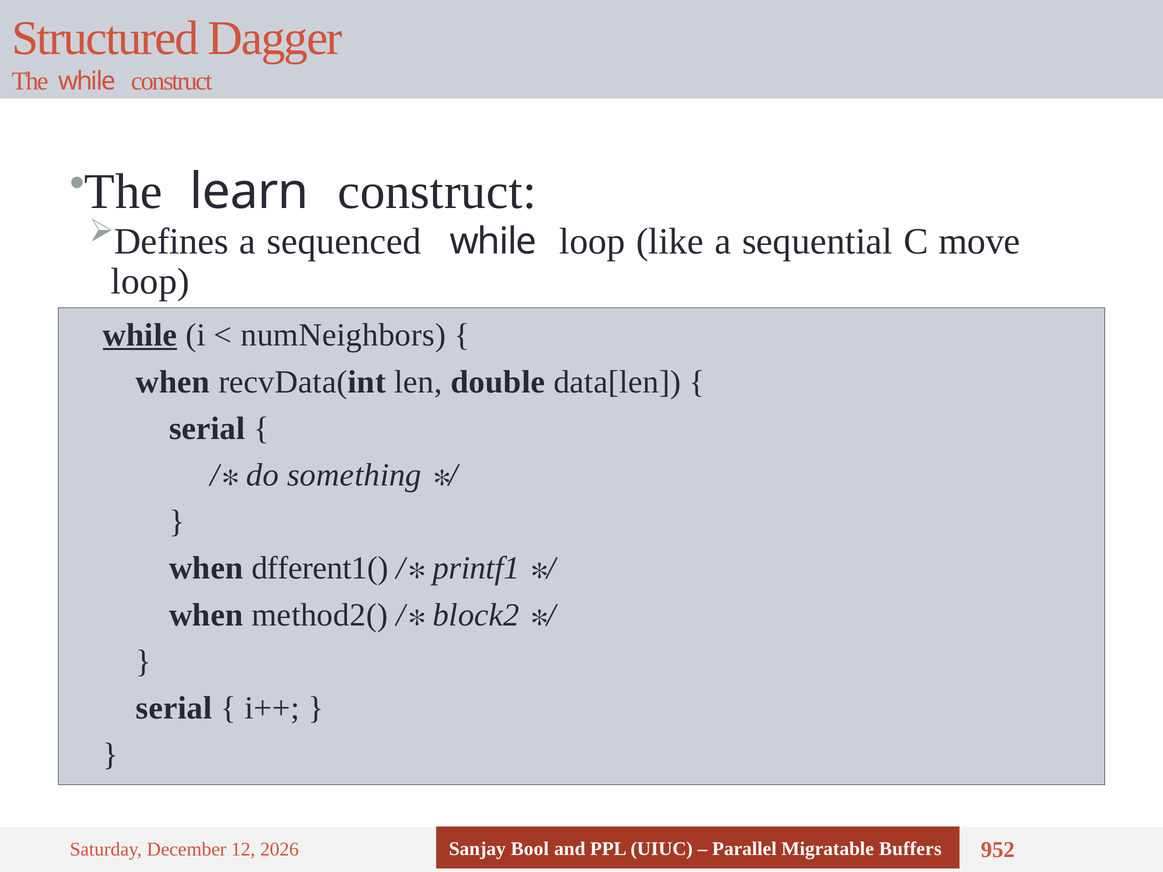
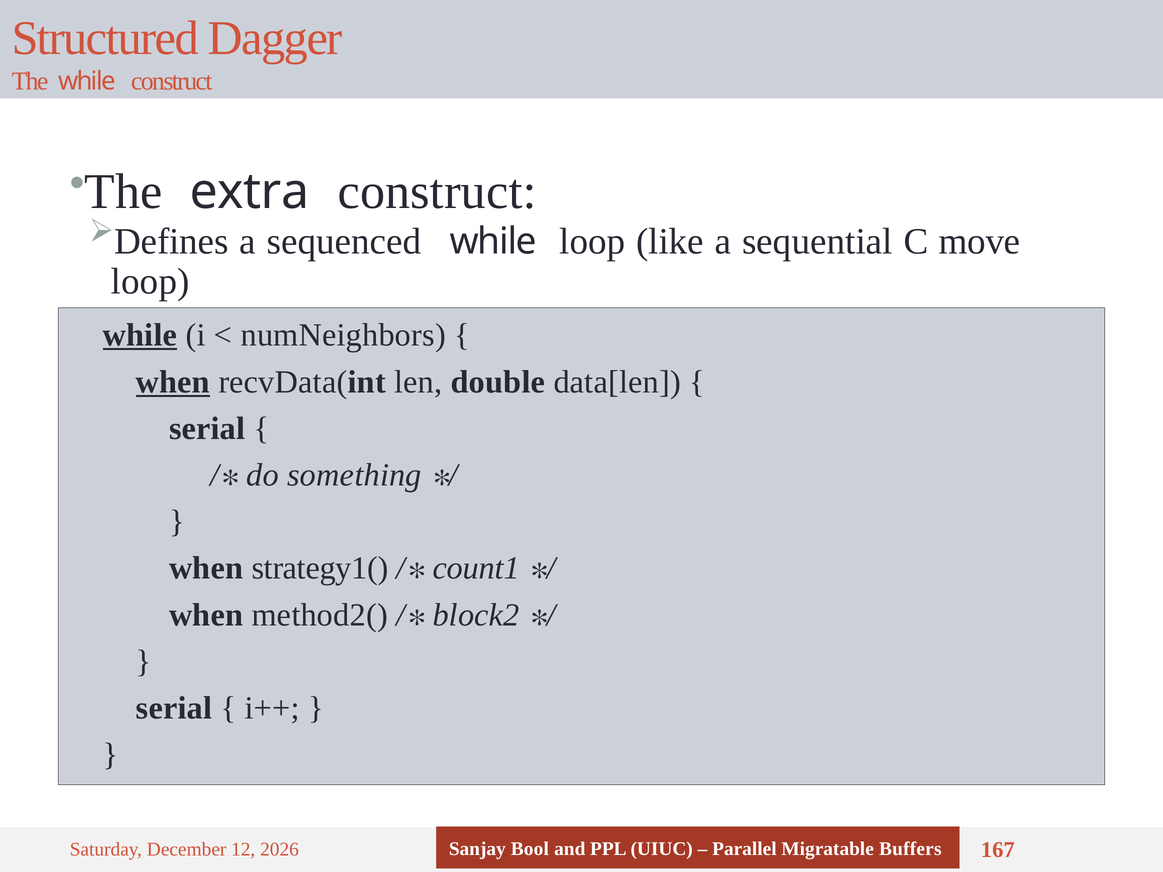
learn: learn -> extra
when at (173, 382) underline: none -> present
dfferent1(: dfferent1( -> strategy1(
printf1: printf1 -> count1
952: 952 -> 167
